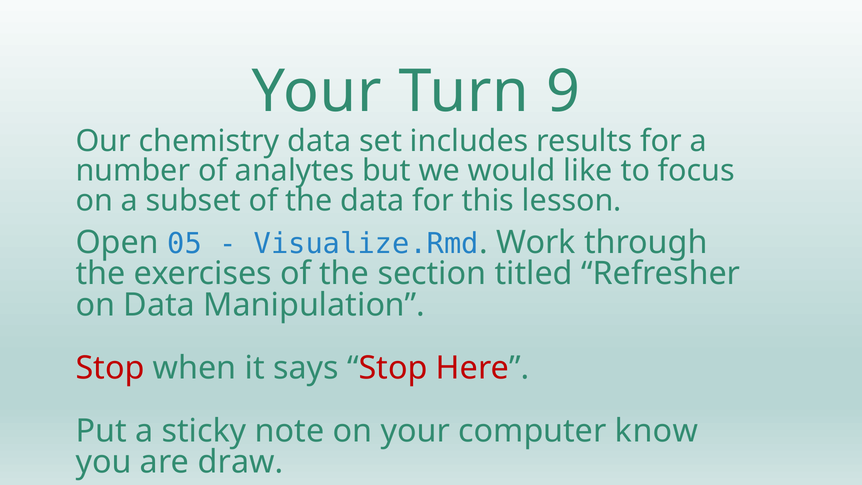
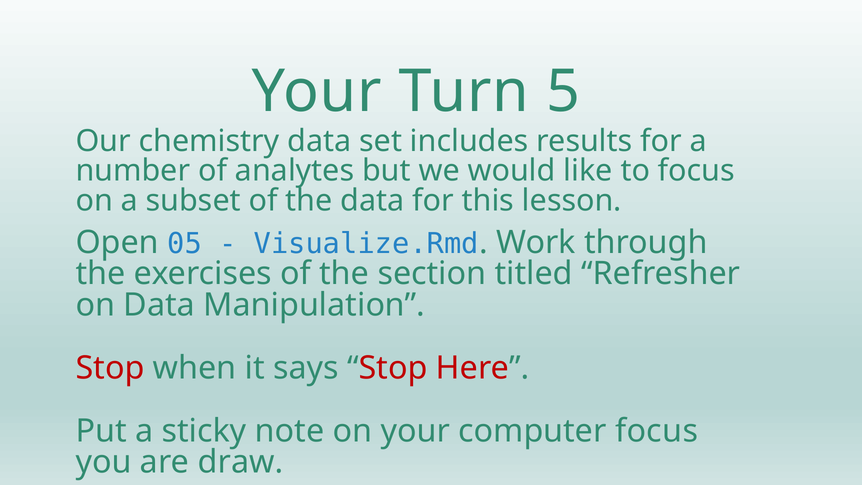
9: 9 -> 5
computer know: know -> focus
